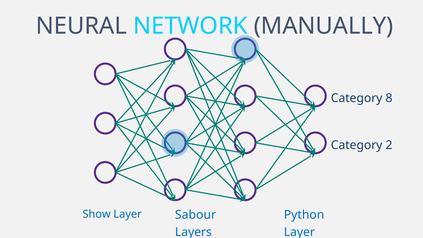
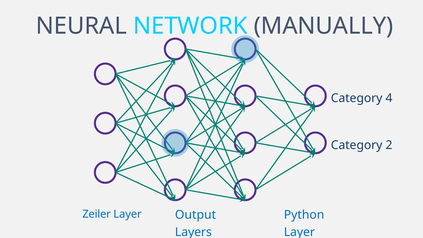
8: 8 -> 4
Show: Show -> Zeiler
Sabour: Sabour -> Output
